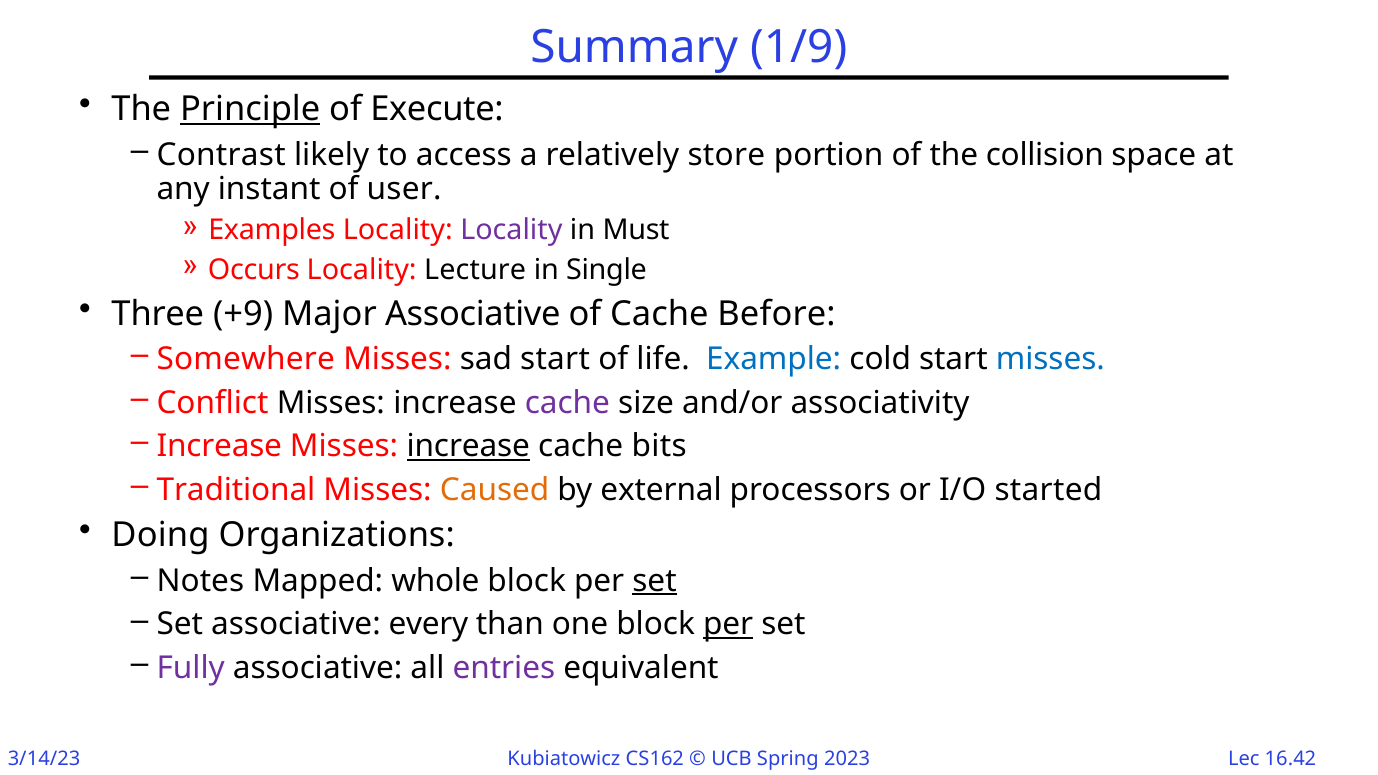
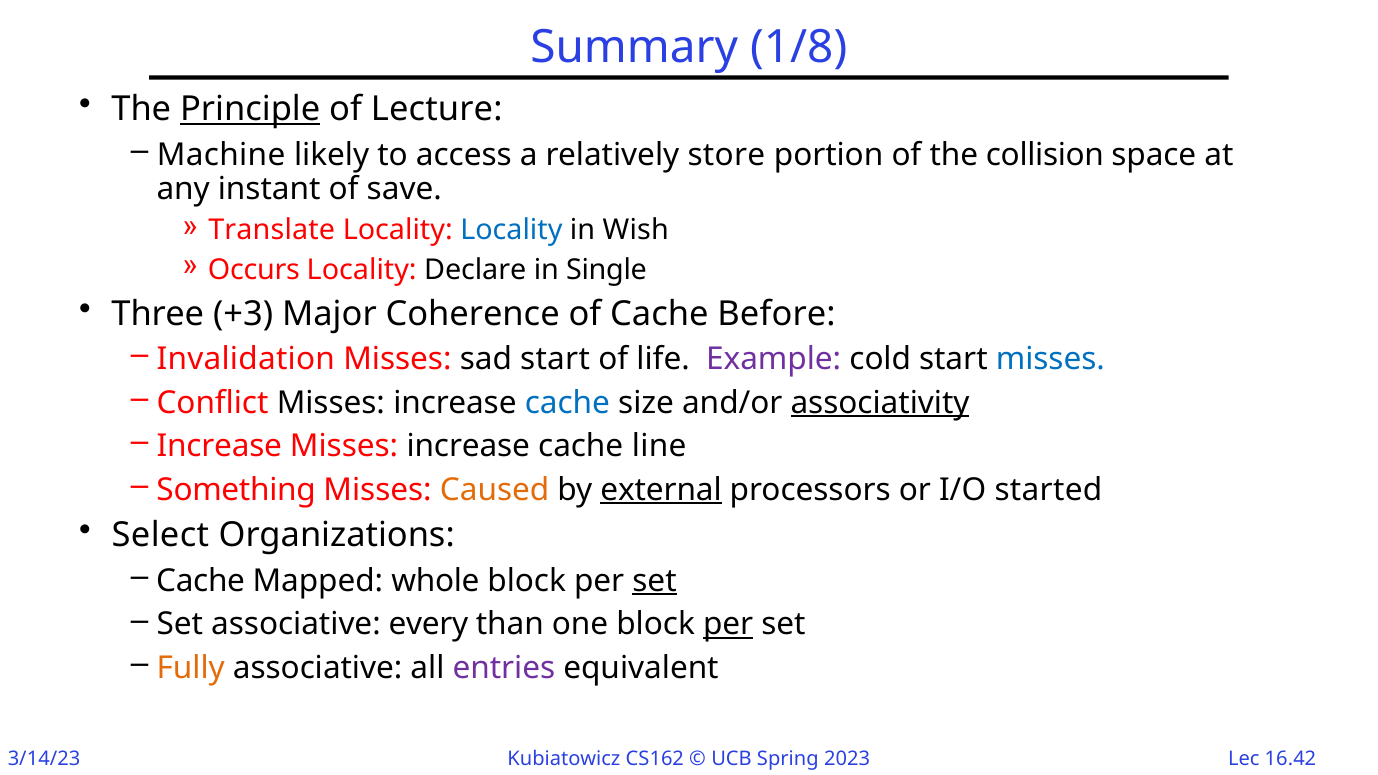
1/9: 1/9 -> 1/8
Execute: Execute -> Lecture
Contrast: Contrast -> Machine
user: user -> save
Examples: Examples -> Translate
Locality at (511, 230) colour: purple -> blue
Must: Must -> Wish
Lecture: Lecture -> Declare
+9: +9 -> +3
Major Associative: Associative -> Coherence
Somewhere: Somewhere -> Invalidation
Example colour: blue -> purple
cache at (567, 403) colour: purple -> blue
associativity underline: none -> present
increase at (468, 446) underline: present -> none
bits: bits -> line
Traditional: Traditional -> Something
external underline: none -> present
Doing: Doing -> Select
Notes at (200, 581): Notes -> Cache
Fully colour: purple -> orange
